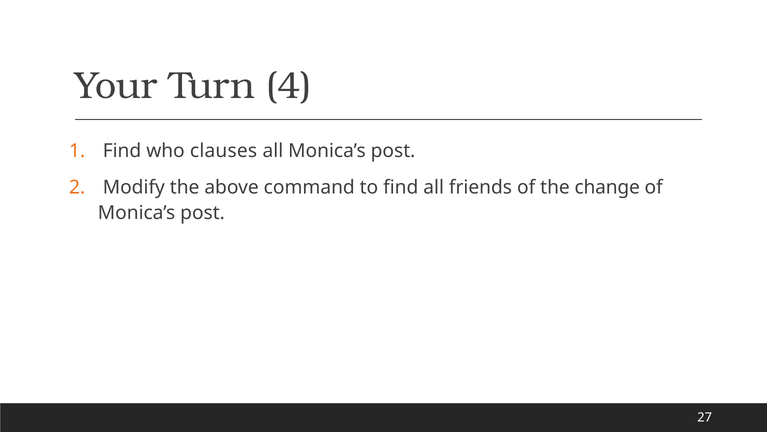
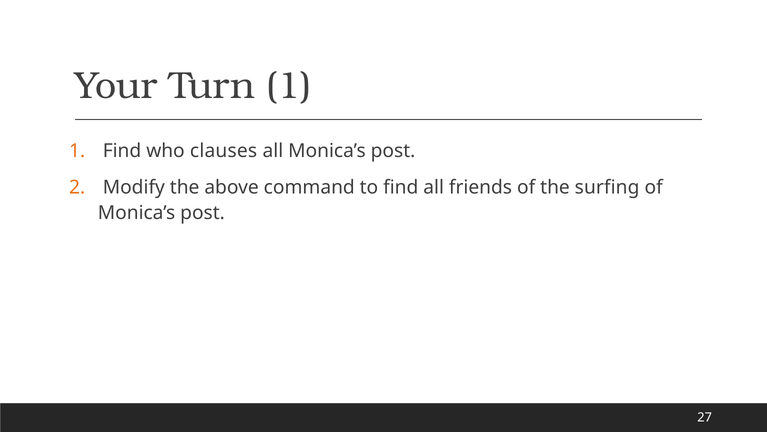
Turn 4: 4 -> 1
change: change -> surfing
